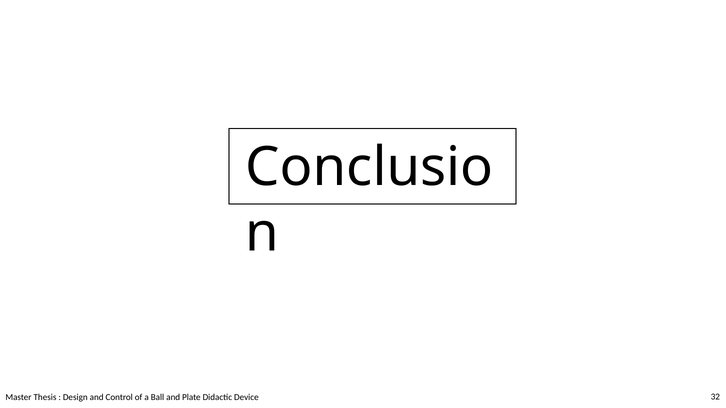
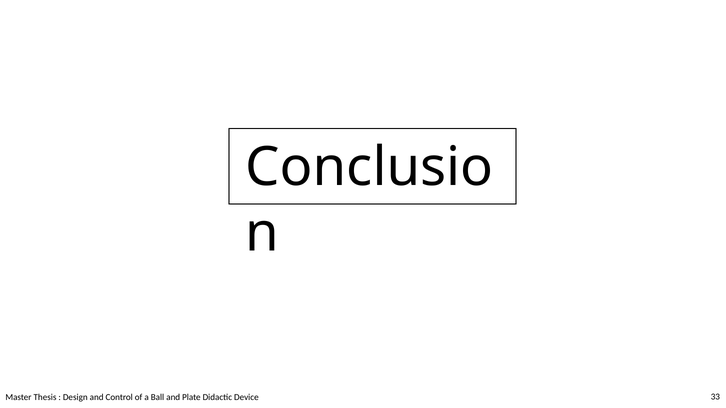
32: 32 -> 33
